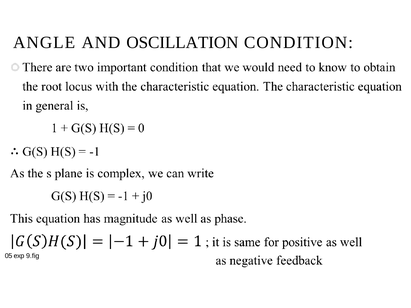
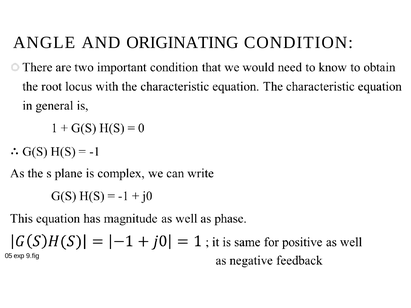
OSCILLATION: OSCILLATION -> ORIGINATING
